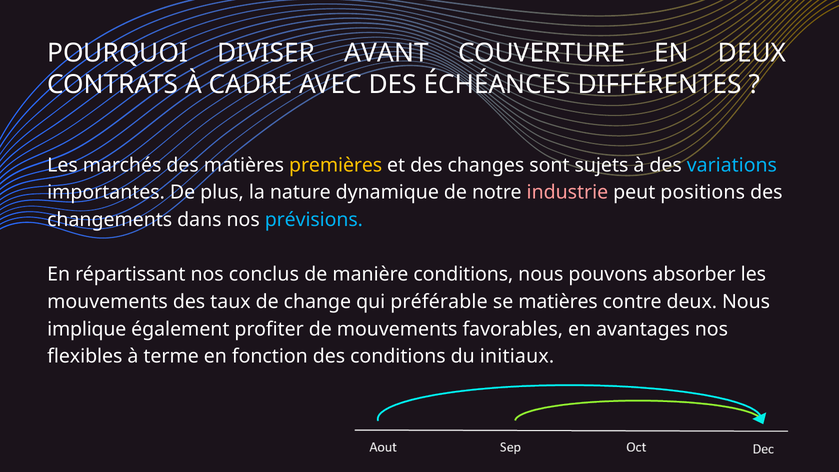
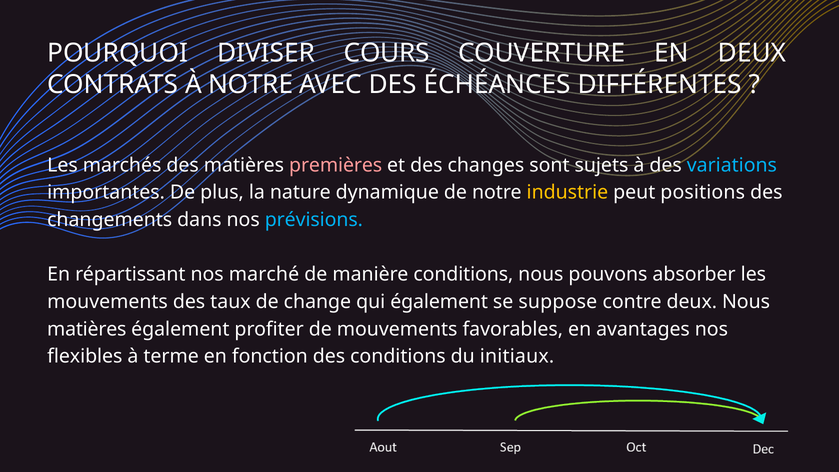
AVANT: AVANT -> COURS
À CADRE: CADRE -> NOTRE
premières colour: yellow -> pink
industrie colour: pink -> yellow
conclus: conclus -> marché
qui préférable: préférable -> également
se matières: matières -> suppose
implique at (87, 329): implique -> matières
